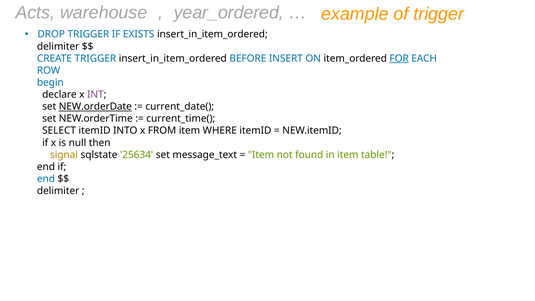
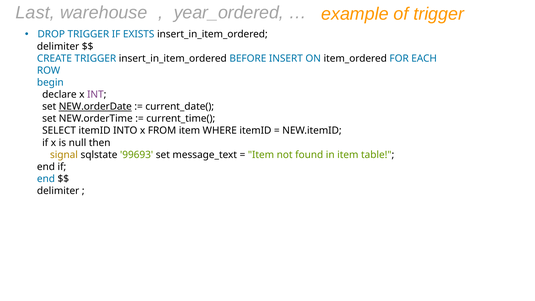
Acts: Acts -> Last
FOR underline: present -> none
25634: 25634 -> 99693
